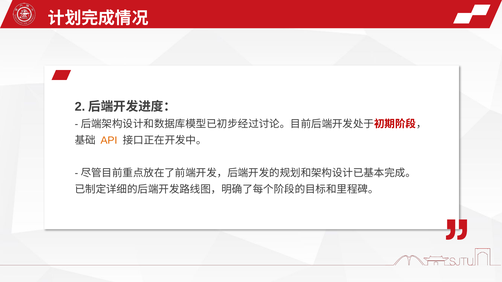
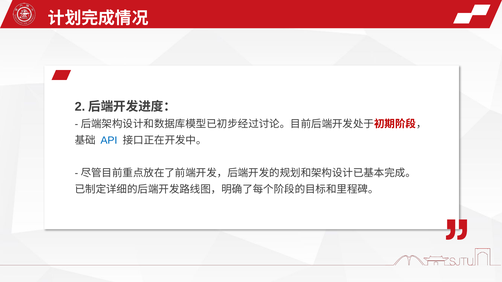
API colour: orange -> blue
